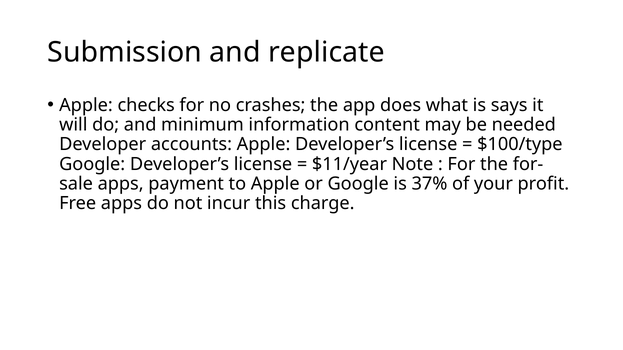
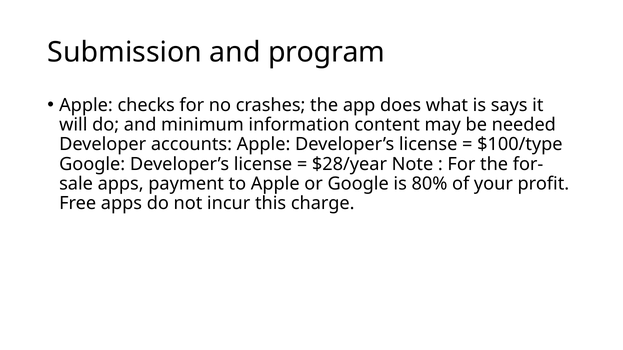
replicate: replicate -> program
$11/year: $11/year -> $28/year
37%: 37% -> 80%
